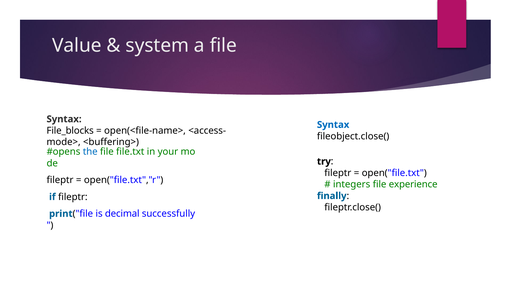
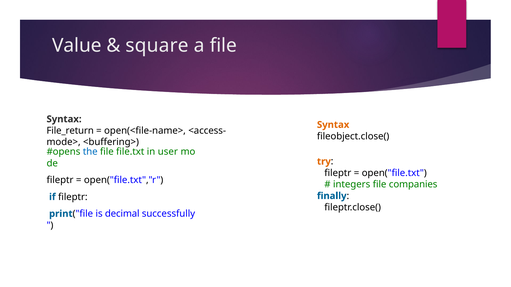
system: system -> square
Syntax at (333, 125) colour: blue -> orange
File_blocks: File_blocks -> File_return
your: your -> user
try colour: black -> orange
experience: experience -> companies
